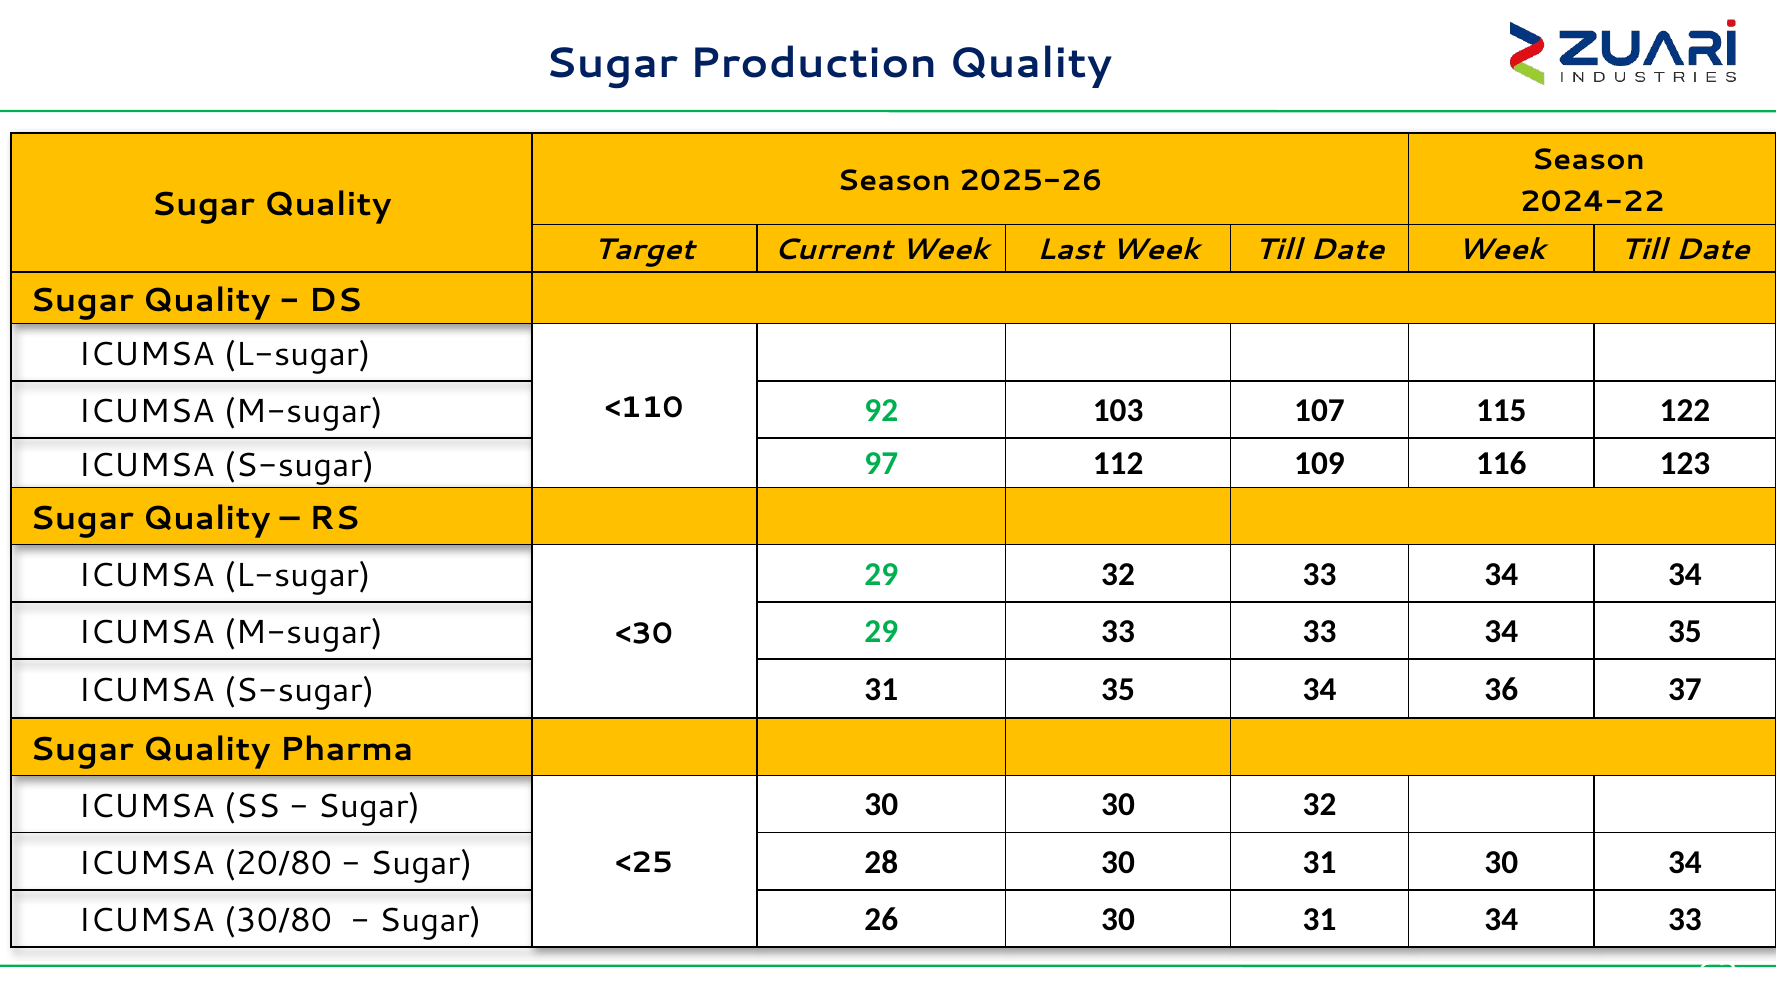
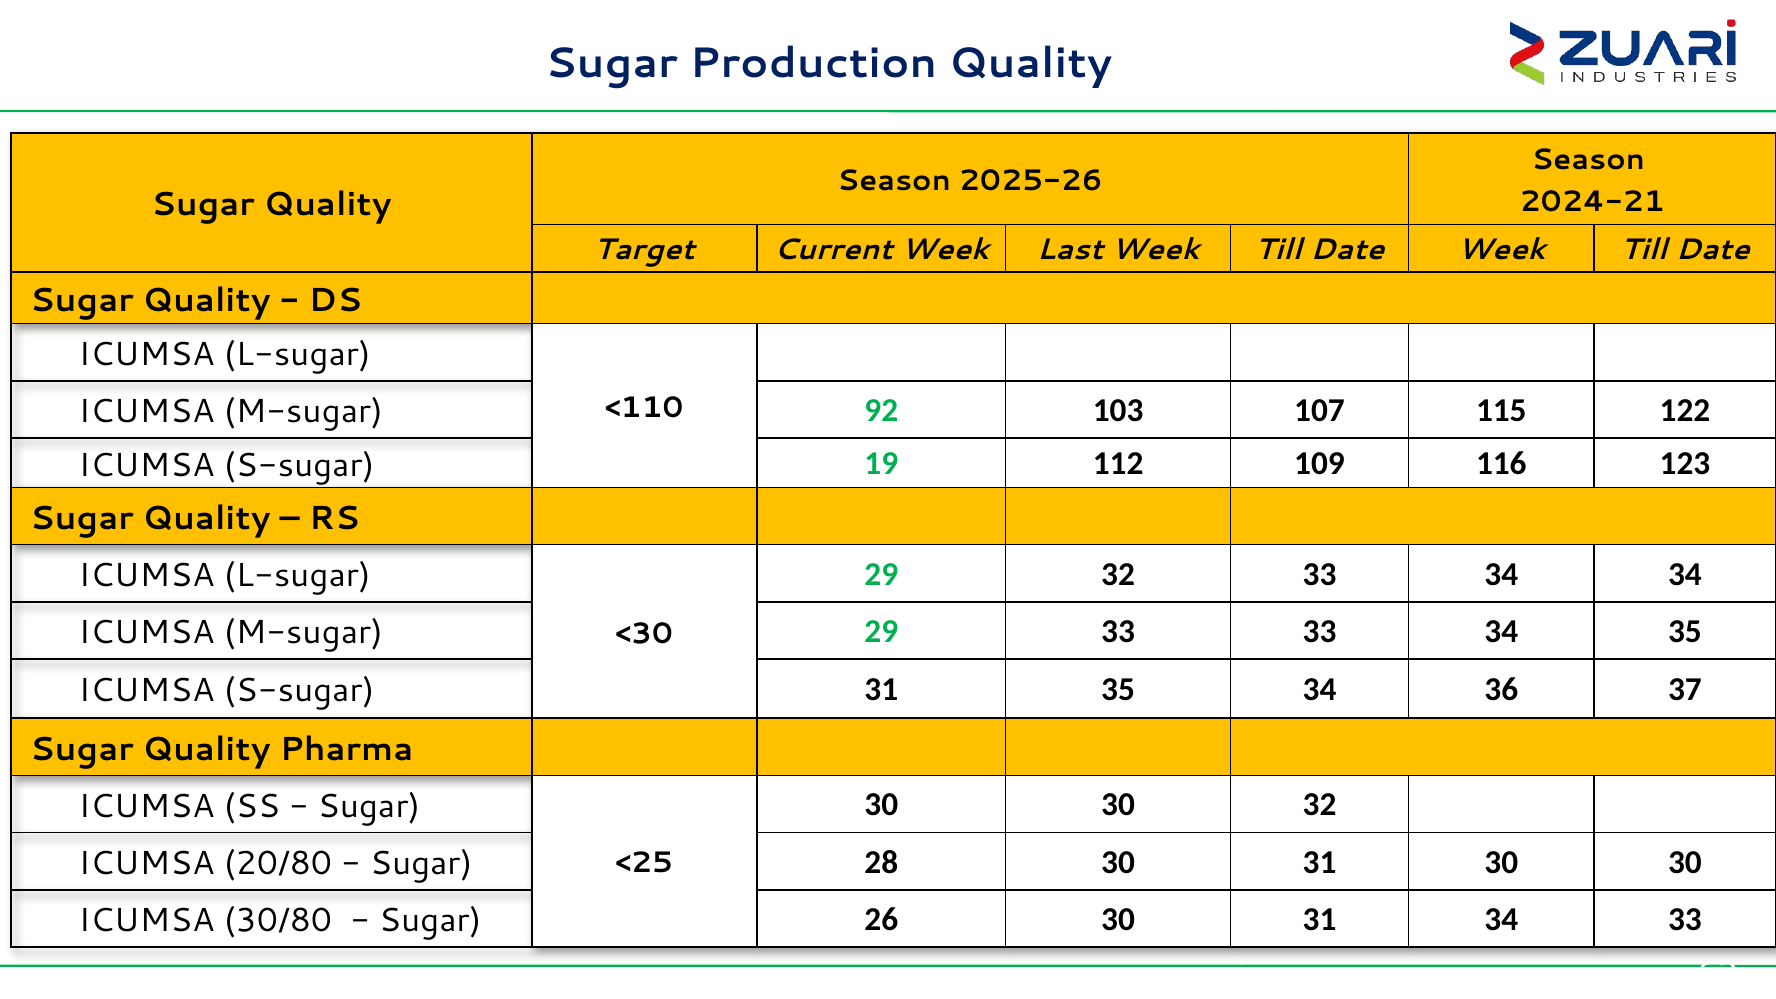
2024-22: 2024-22 -> 2024-21
97: 97 -> 19
31 30 34: 34 -> 30
